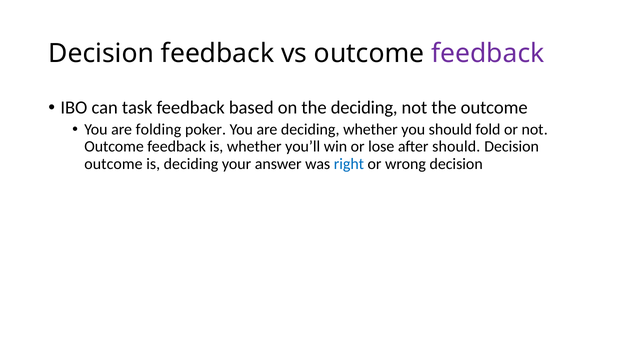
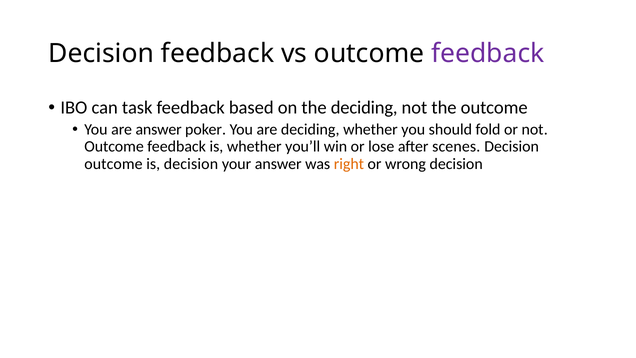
are folding: folding -> answer
after should: should -> scenes
is deciding: deciding -> decision
right colour: blue -> orange
